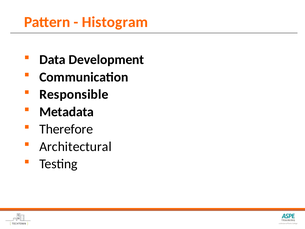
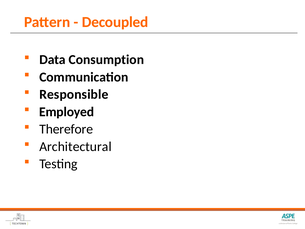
Histogram: Histogram -> Decoupled
Development: Development -> Consumption
Metadata: Metadata -> Employed
